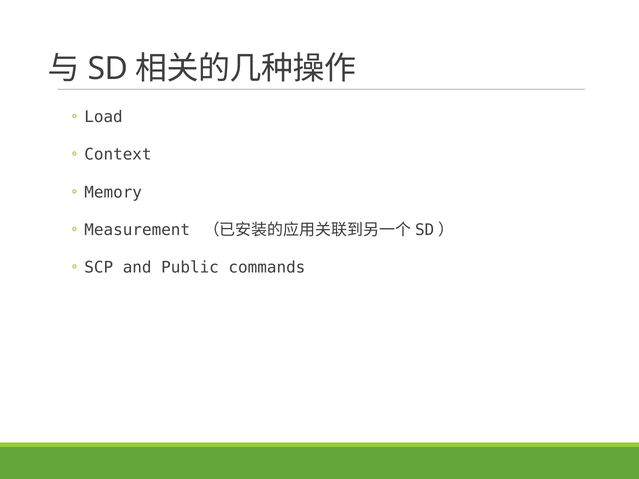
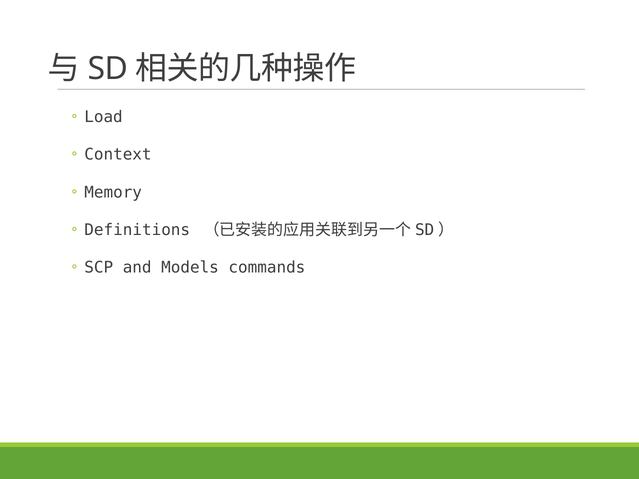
Measurement: Measurement -> Definitions
Public: Public -> Models
